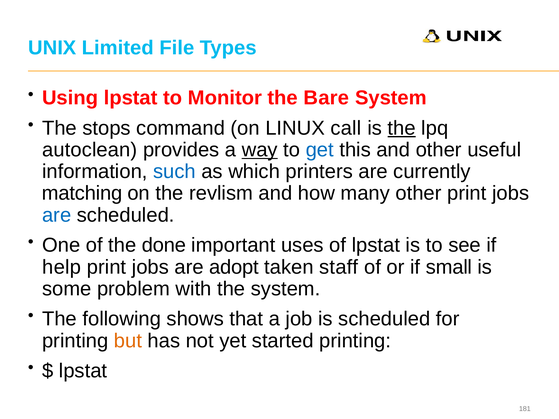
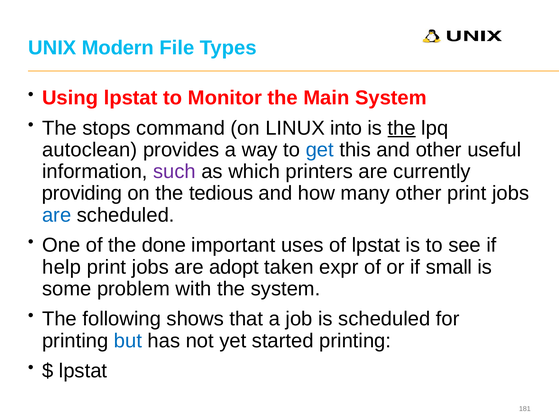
Limited: Limited -> Modern
Bare: Bare -> Main
call: call -> into
way underline: present -> none
such colour: blue -> purple
matching: matching -> providing
revlism: revlism -> tedious
staff: staff -> expr
but colour: orange -> blue
